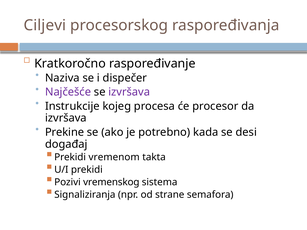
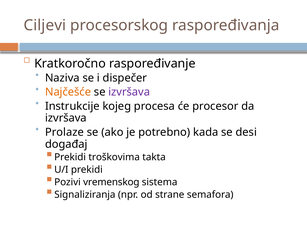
Najčešće colour: purple -> orange
Prekine: Prekine -> Prolaze
vremenom: vremenom -> troškovima
